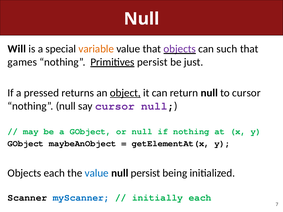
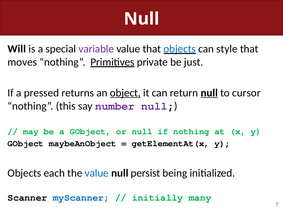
variable colour: orange -> purple
objects at (180, 49) colour: purple -> blue
such: such -> style
games: games -> moves
Primitives persist: persist -> private
null at (209, 93) underline: none -> present
nothing null: null -> this
say cursor: cursor -> number
initially each: each -> many
